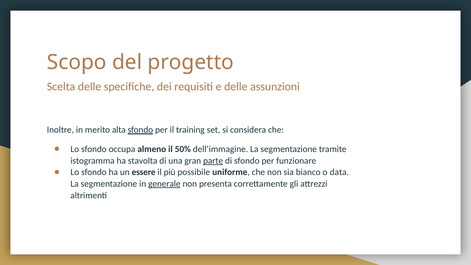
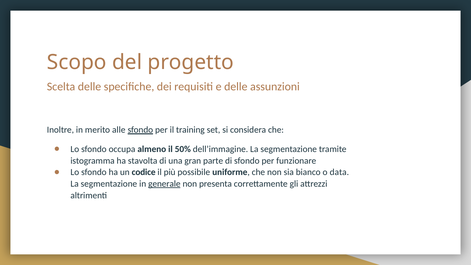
alta: alta -> alle
parte underline: present -> none
essere: essere -> codice
